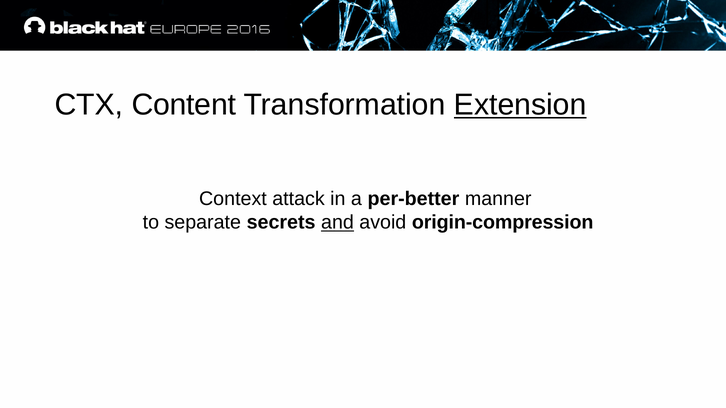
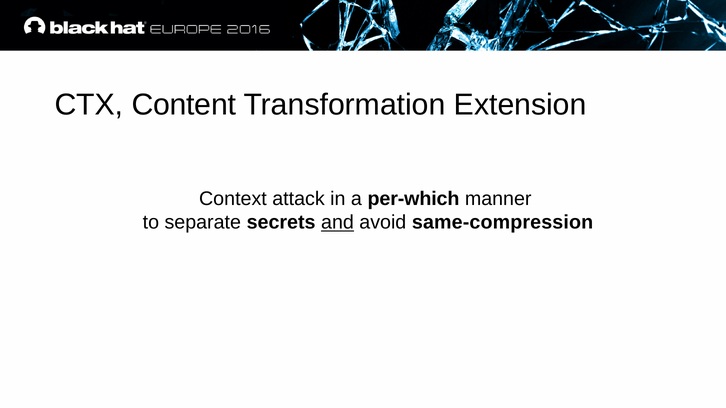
Extension underline: present -> none
per-better: per-better -> per-which
origin-compression: origin-compression -> same-compression
